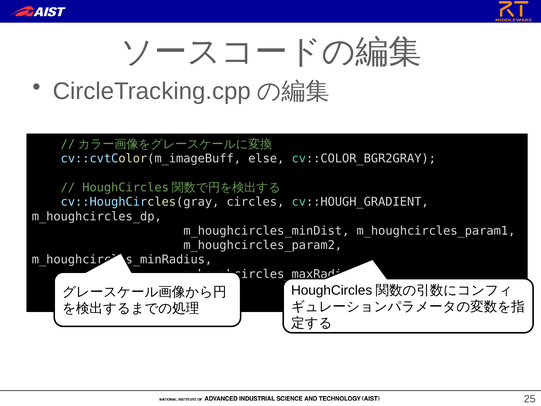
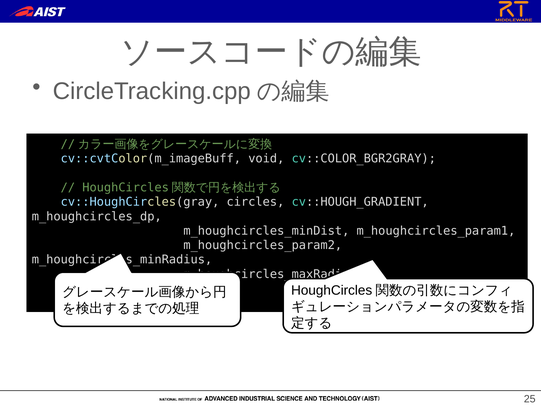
else: else -> void
